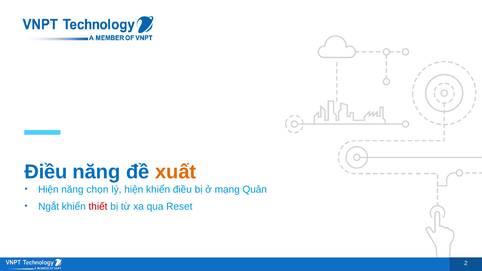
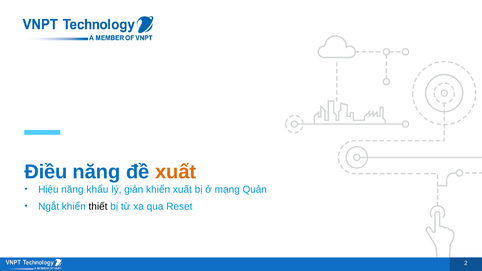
Hiện at (48, 190): Hiện -> Hiệu
chọn: chọn -> khẩu
lý hiện: hiện -> giản
khiển điều: điều -> xuất
thiết colour: red -> black
